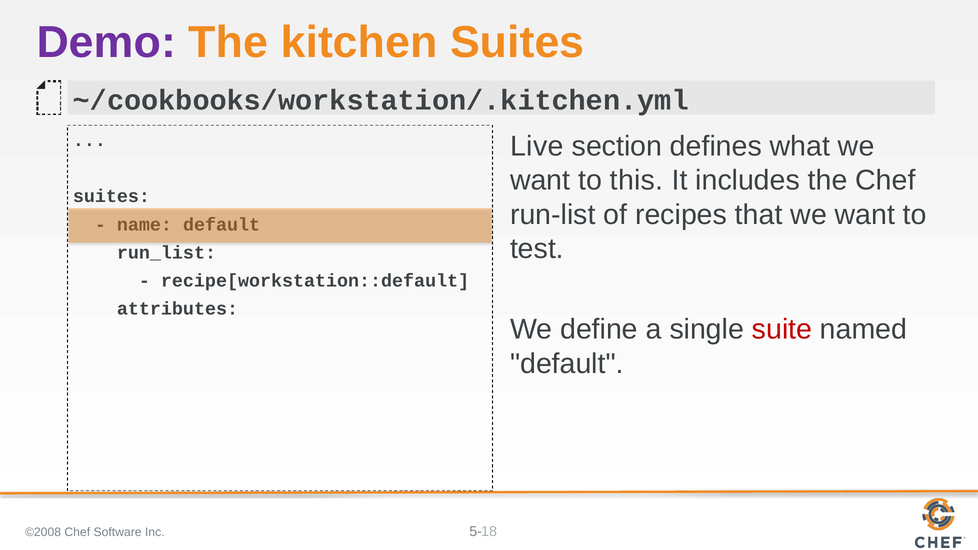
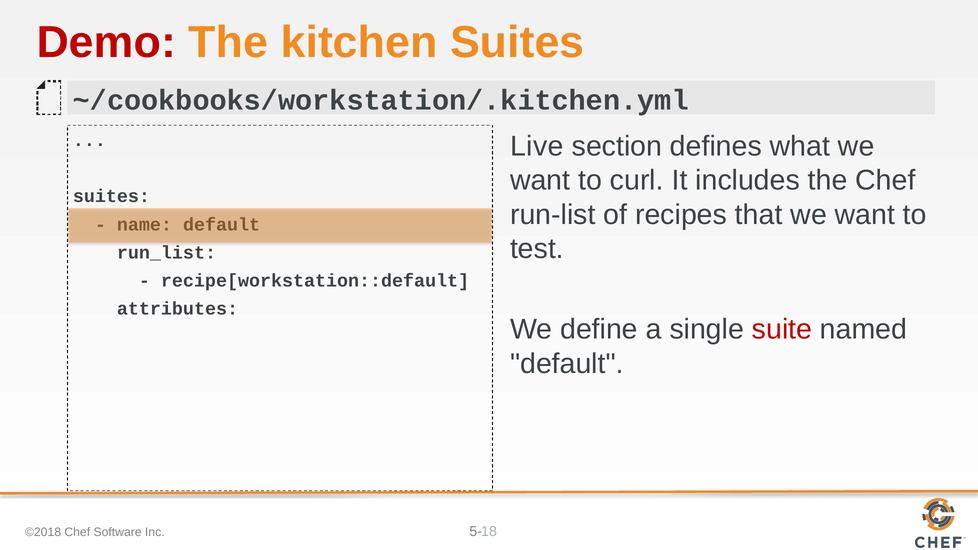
Demo colour: purple -> red
this: this -> curl
©2008: ©2008 -> ©2018
